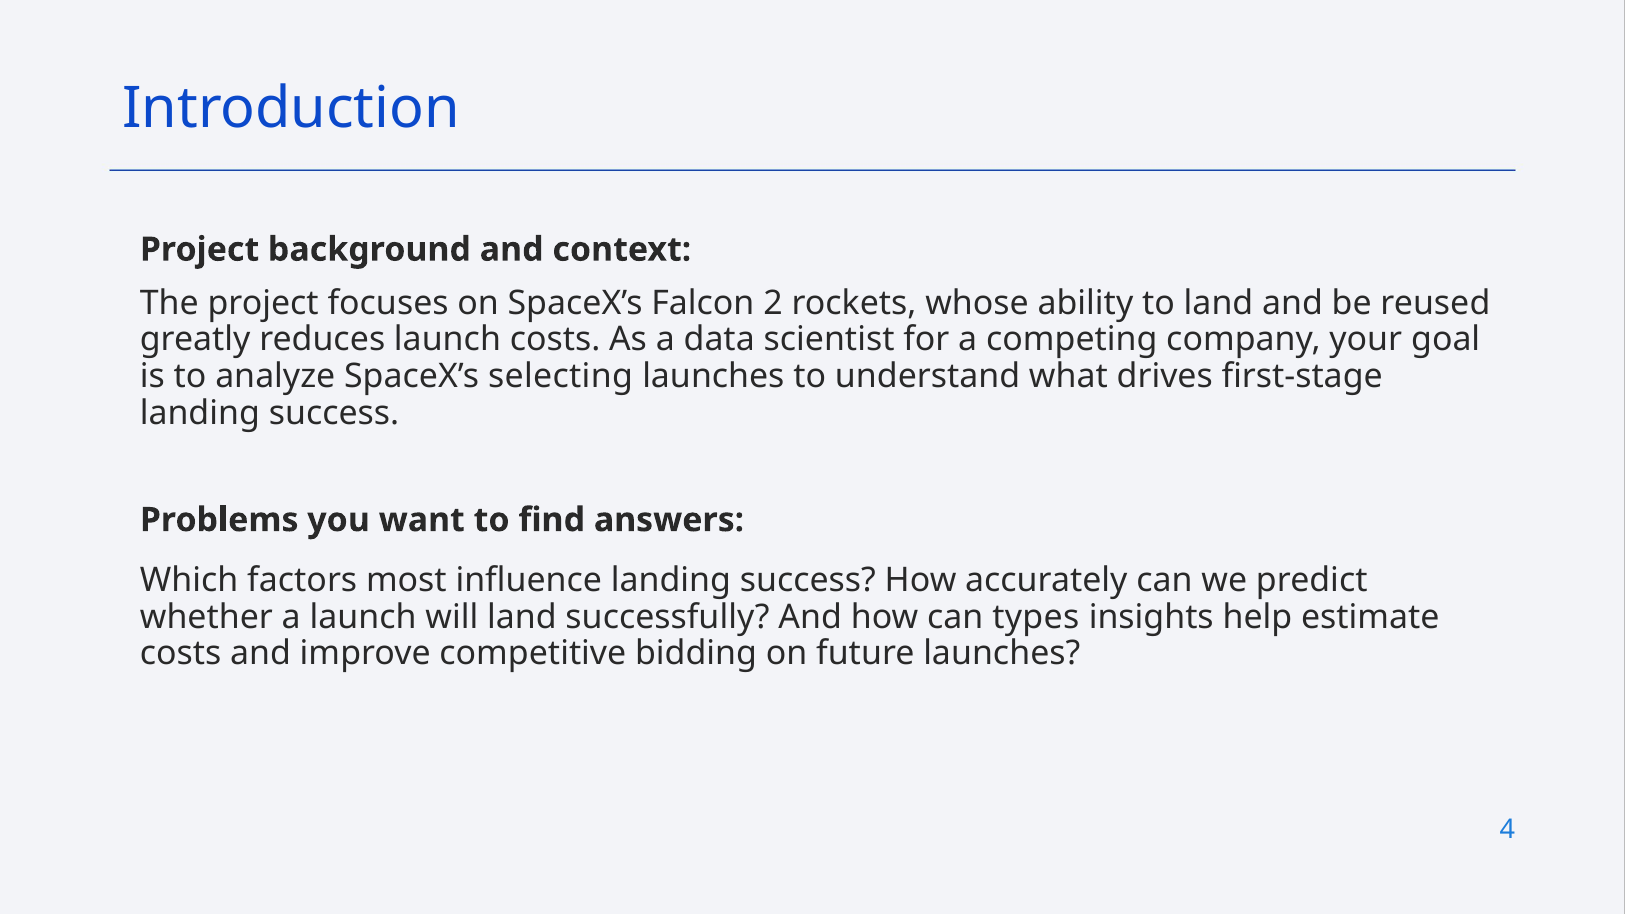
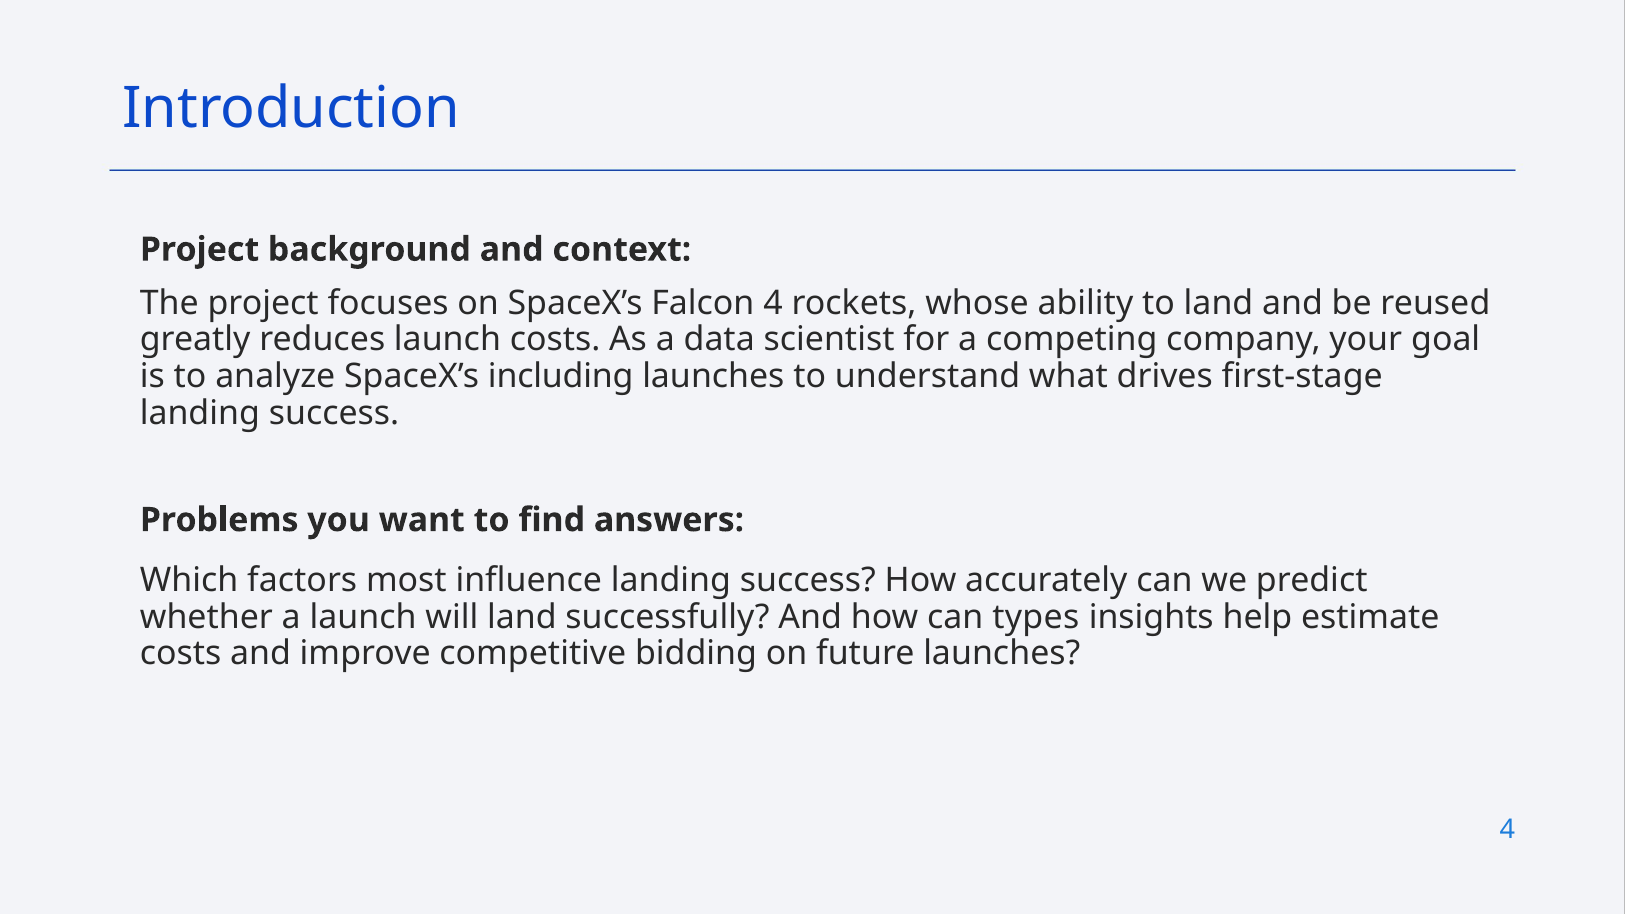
Falcon 2: 2 -> 4
selecting: selecting -> including
